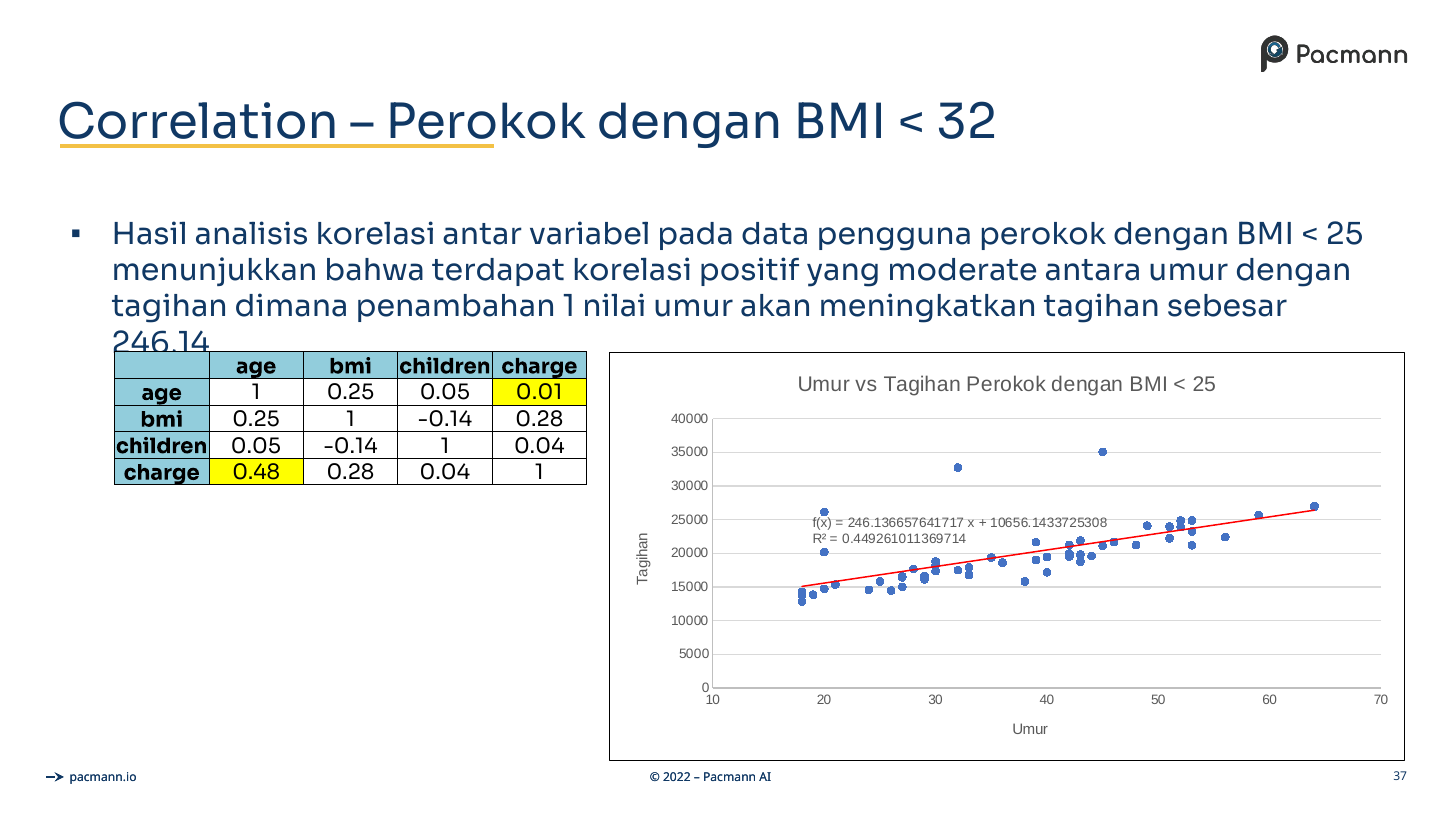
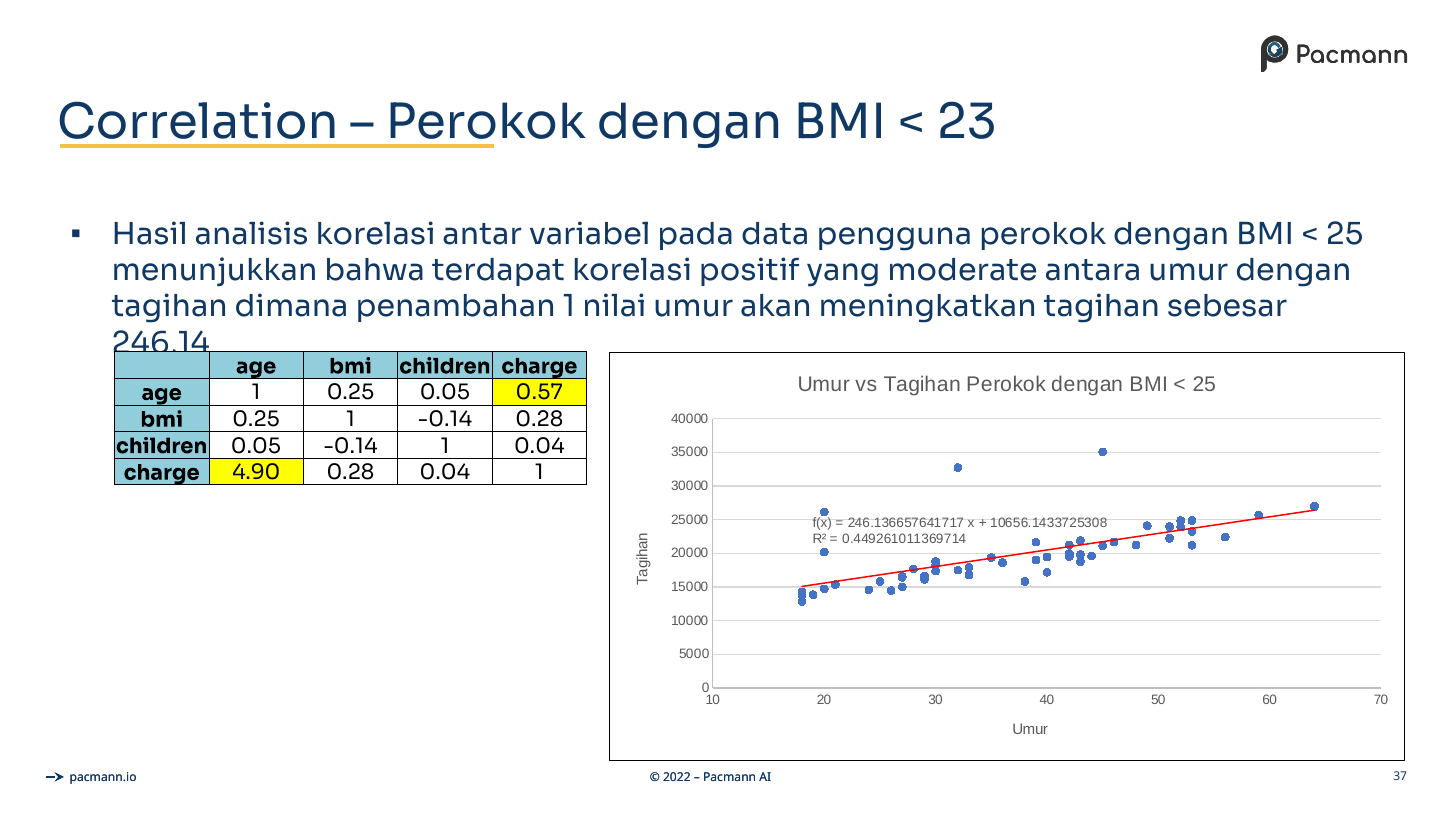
32: 32 -> 23
0.01: 0.01 -> 0.57
0.48: 0.48 -> 4.90
